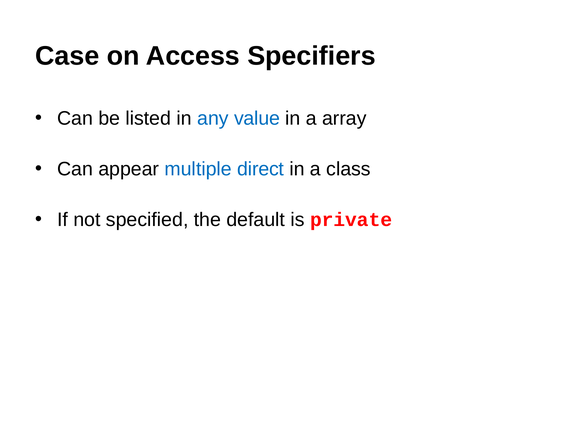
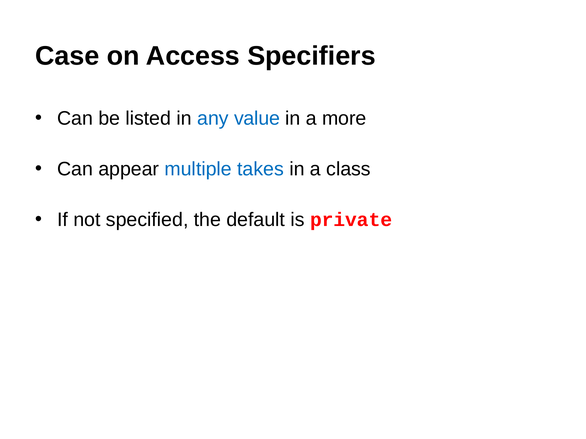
array: array -> more
direct: direct -> takes
